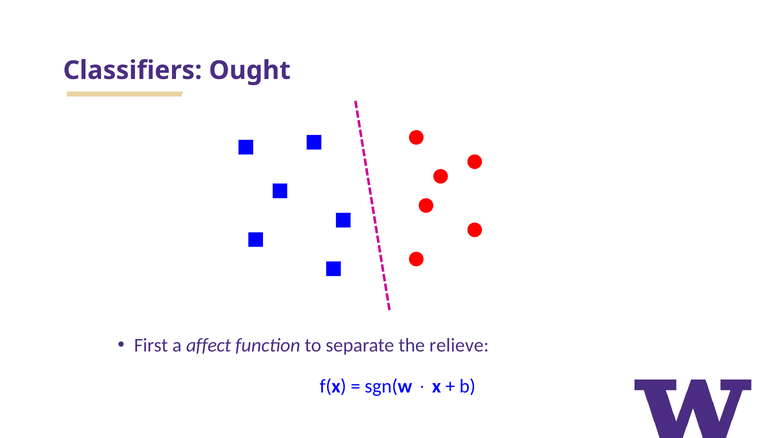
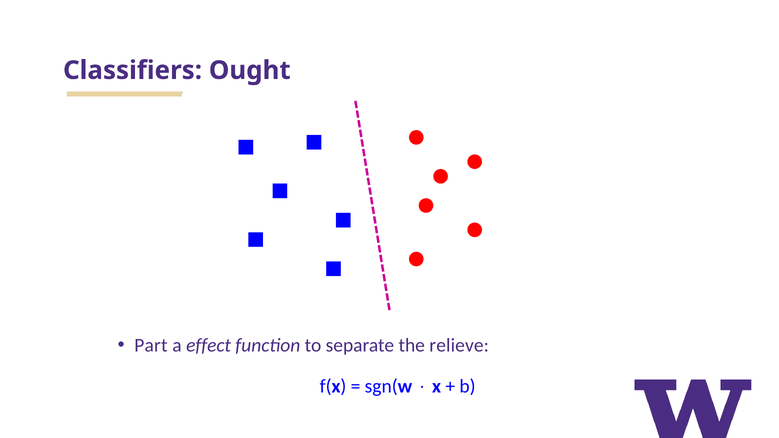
First: First -> Part
affect: affect -> effect
